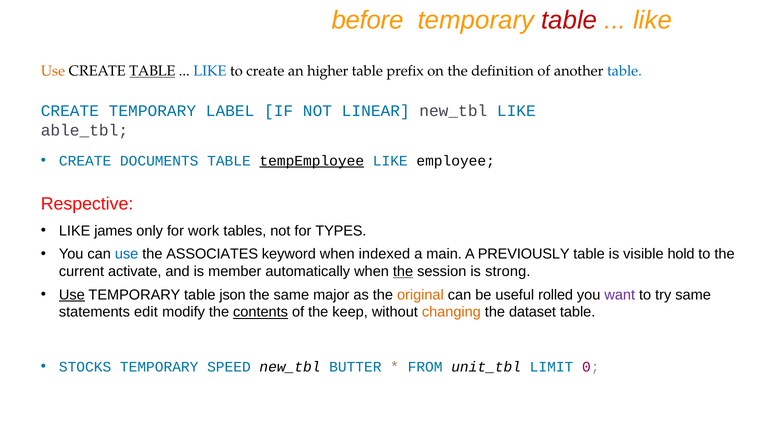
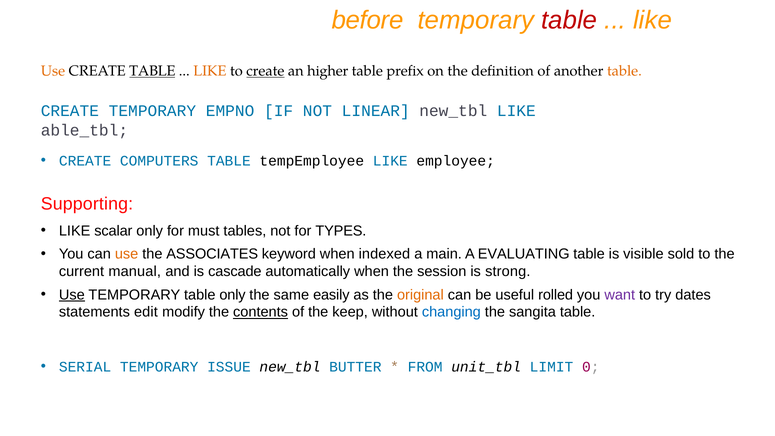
LIKE at (210, 71) colour: blue -> orange
create at (265, 71) underline: none -> present
table at (624, 71) colour: blue -> orange
LABEL: LABEL -> EMPNO
DOCUMENTS: DOCUMENTS -> COMPUTERS
tempEmployee underline: present -> none
Respective: Respective -> Supporting
james: james -> scalar
work: work -> must
use at (127, 254) colour: blue -> orange
PREVIOUSLY: PREVIOUSLY -> EVALUATING
hold: hold -> sold
activate: activate -> manual
member: member -> cascade
the at (403, 271) underline: present -> none
table json: json -> only
major: major -> easily
try same: same -> dates
changing colour: orange -> blue
dataset: dataset -> sangita
STOCKS: STOCKS -> SERIAL
SPEED: SPEED -> ISSUE
